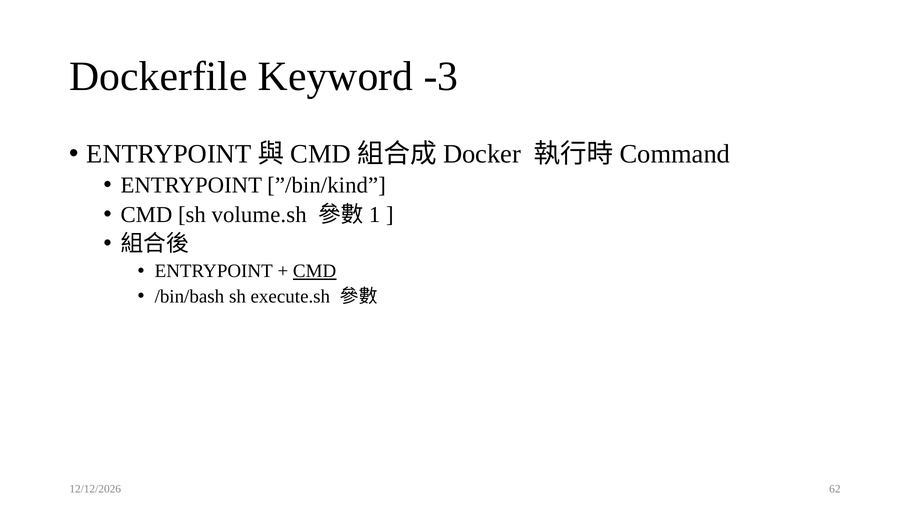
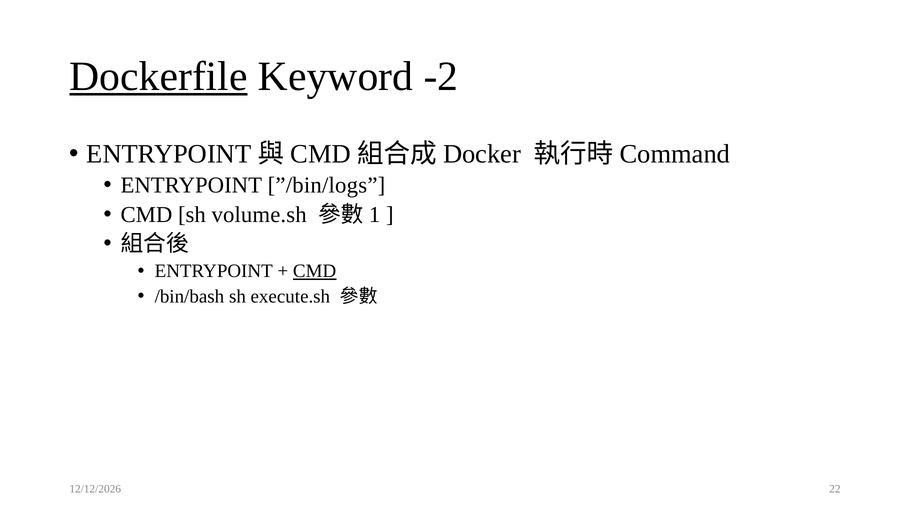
Dockerfile underline: none -> present
-3: -3 -> -2
”/bin/kind: ”/bin/kind -> ”/bin/logs
62: 62 -> 22
